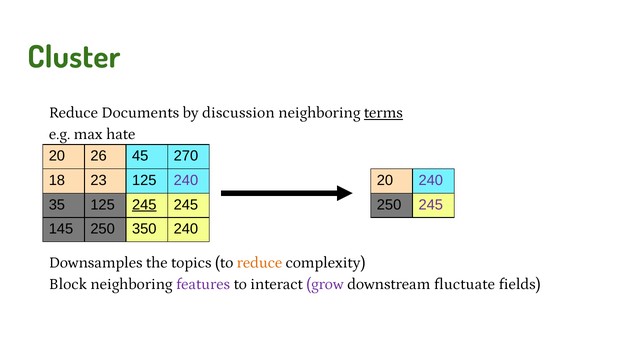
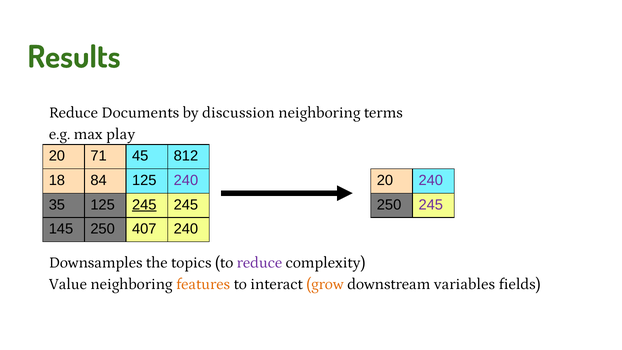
Cluster: Cluster -> Results
terms underline: present -> none
hate: hate -> play
26: 26 -> 71
270: 270 -> 812
23: 23 -> 84
350: 350 -> 407
reduce at (259, 263) colour: orange -> purple
Block: Block -> Value
features colour: purple -> orange
grow colour: purple -> orange
fluctuate: fluctuate -> variables
